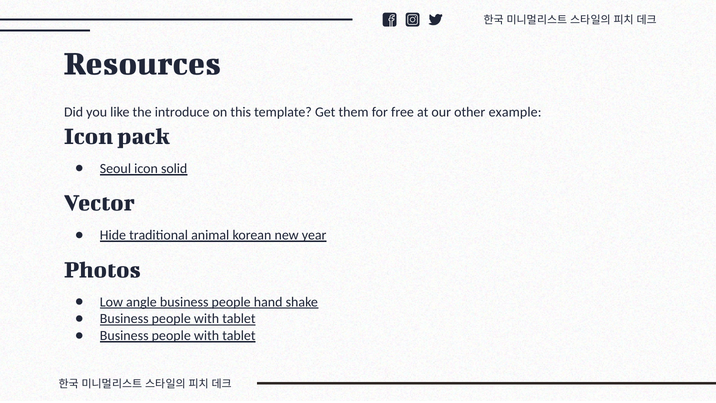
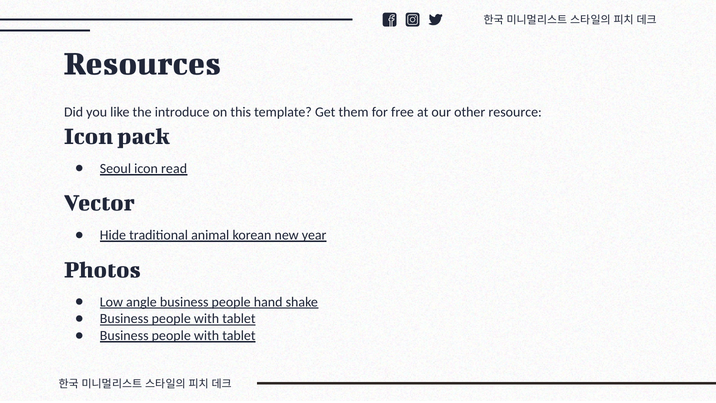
example: example -> resource
solid: solid -> read
